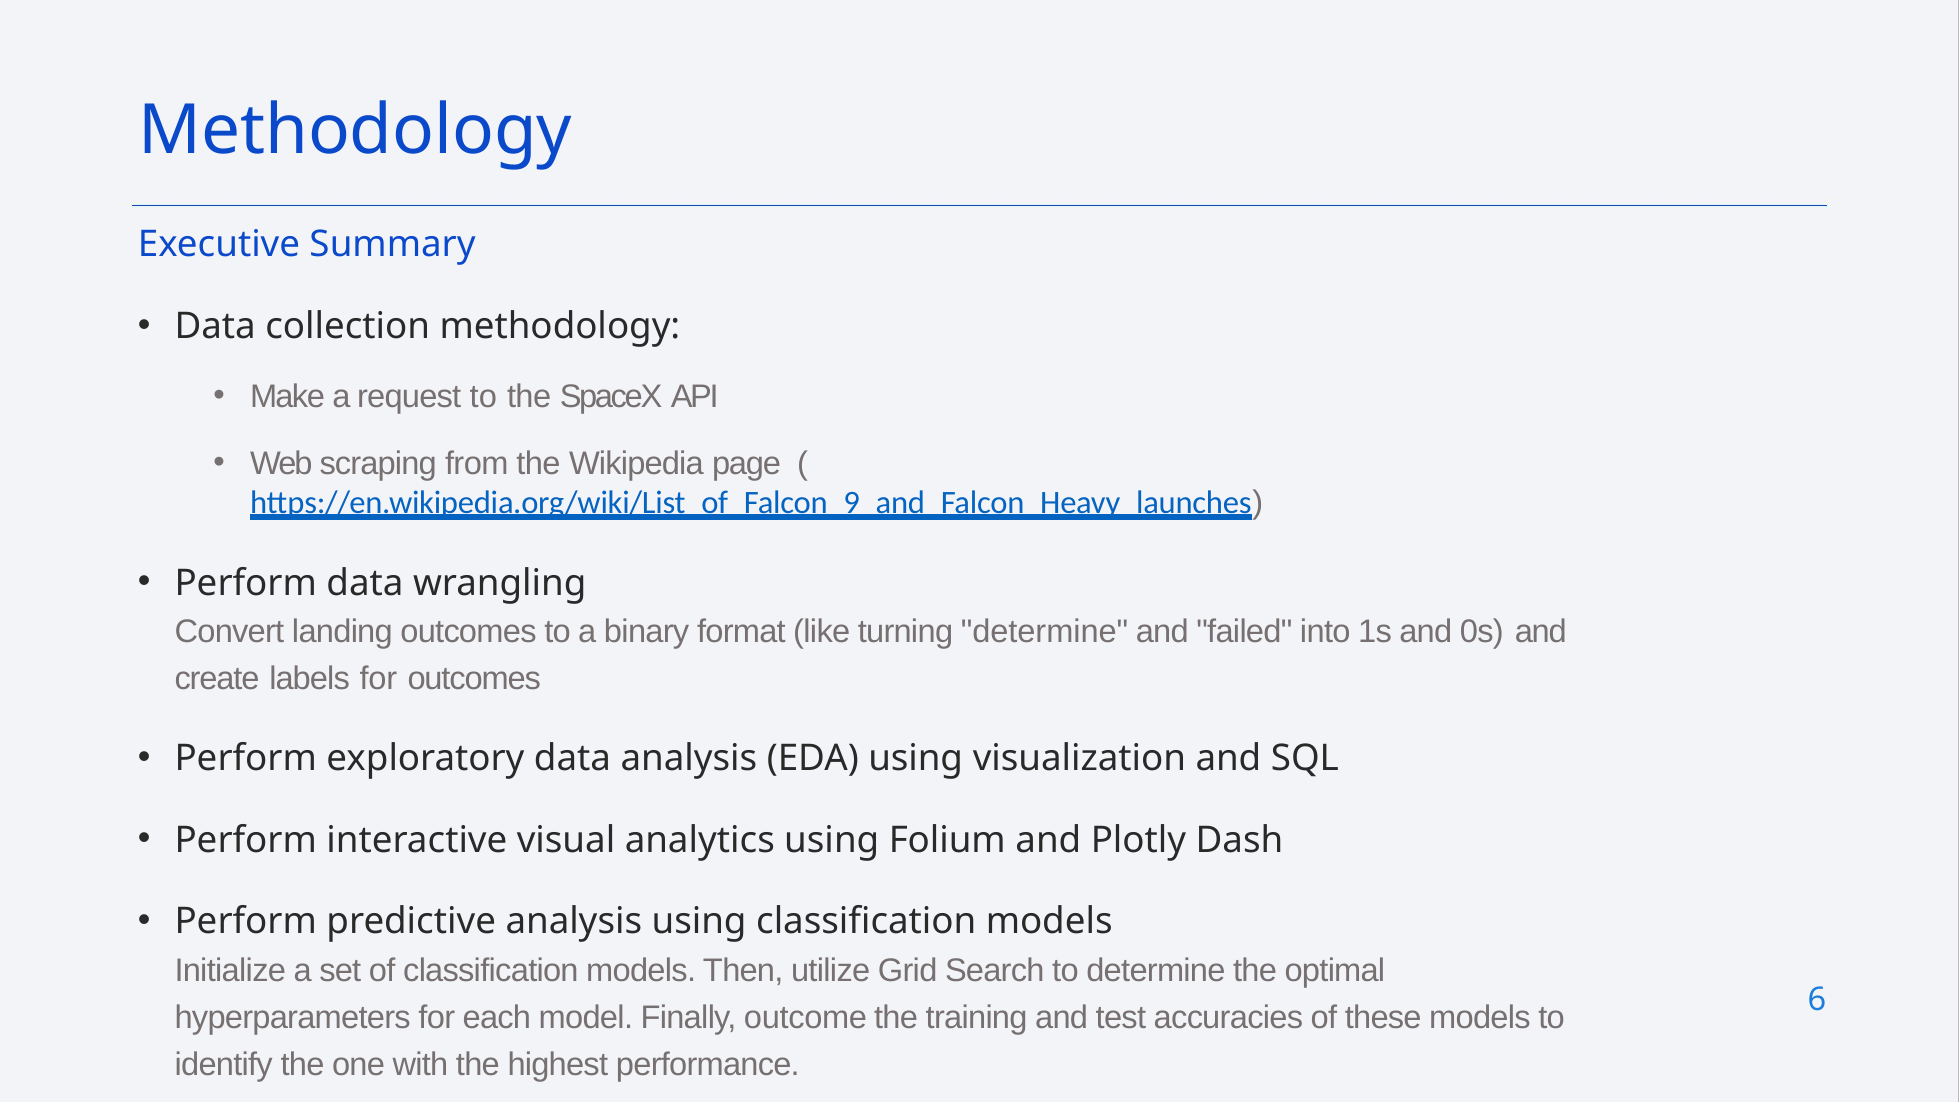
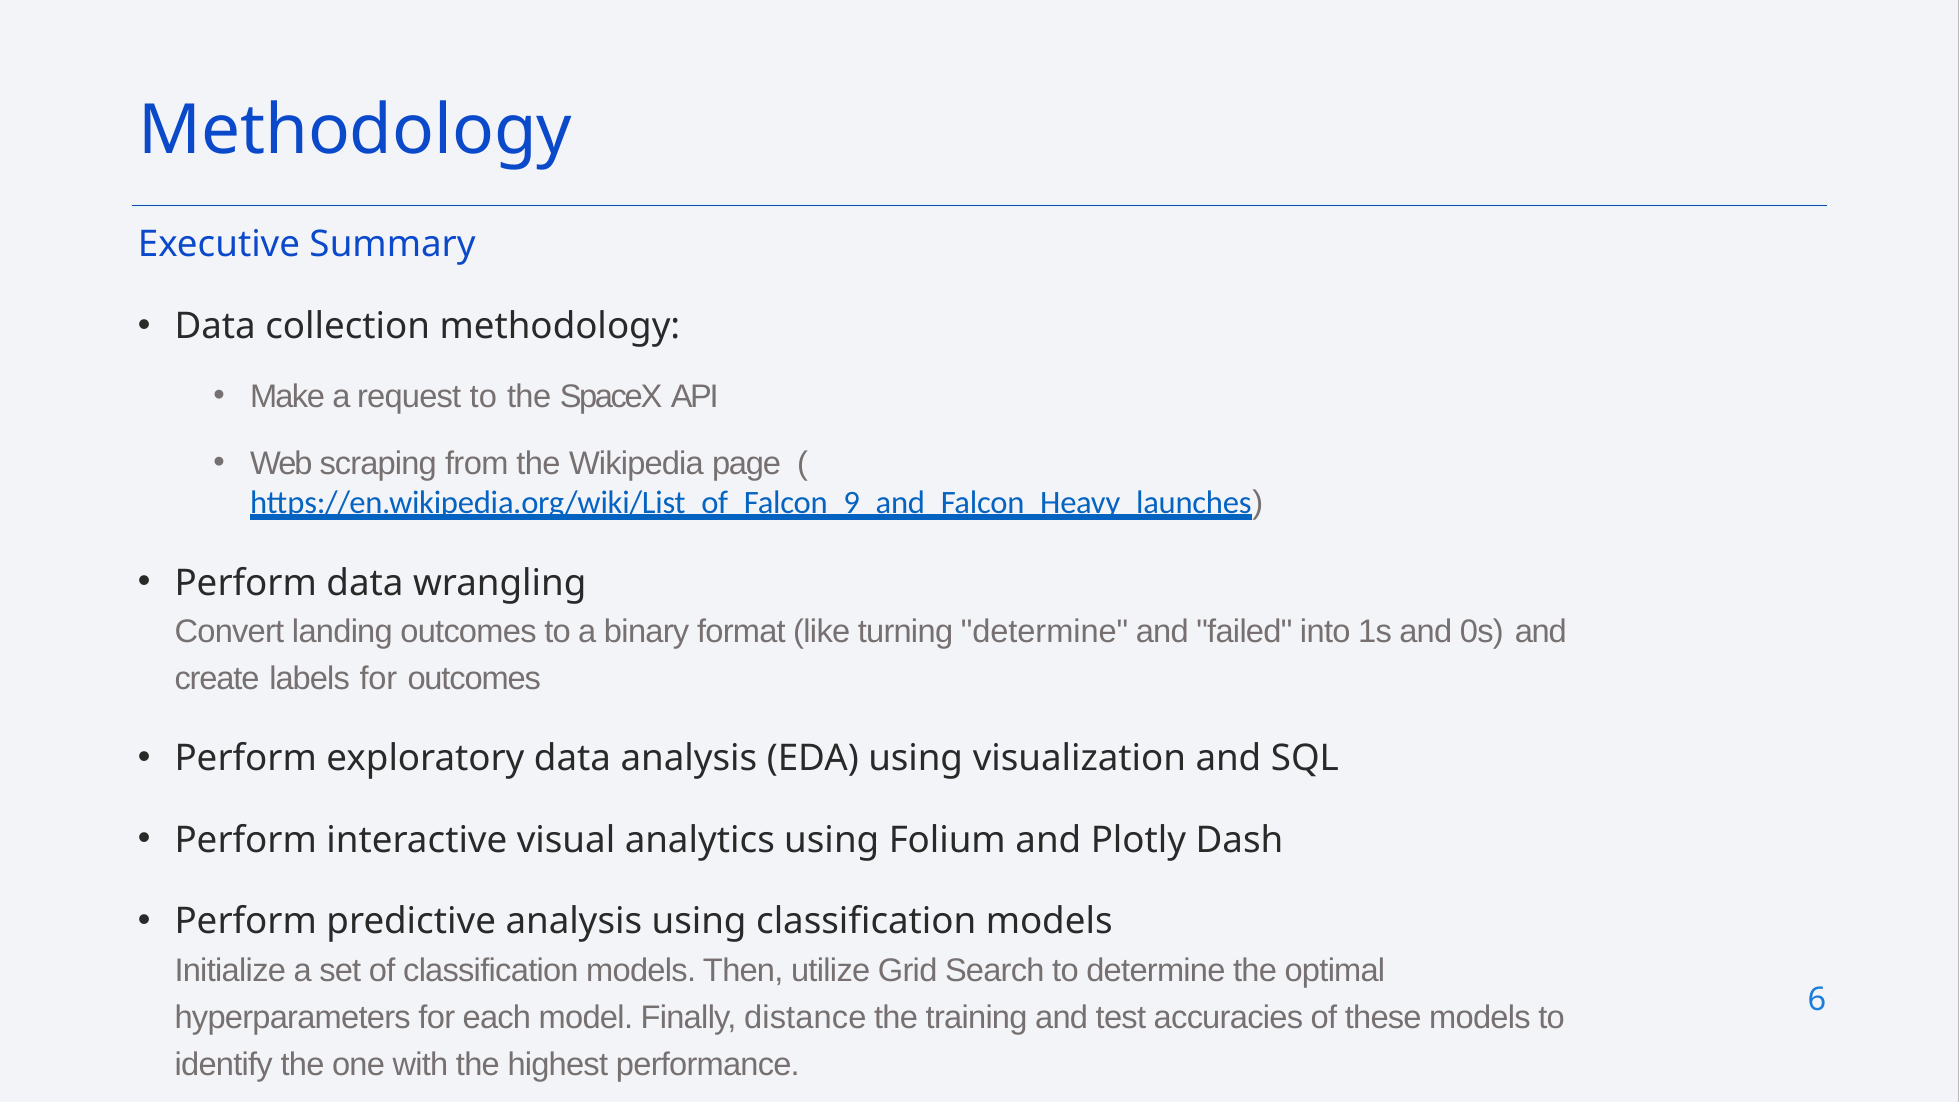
outcome: outcome -> distance
